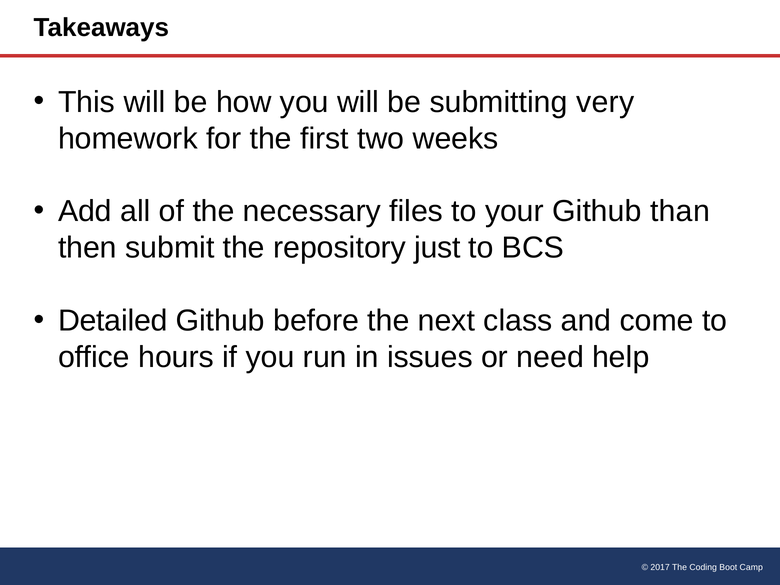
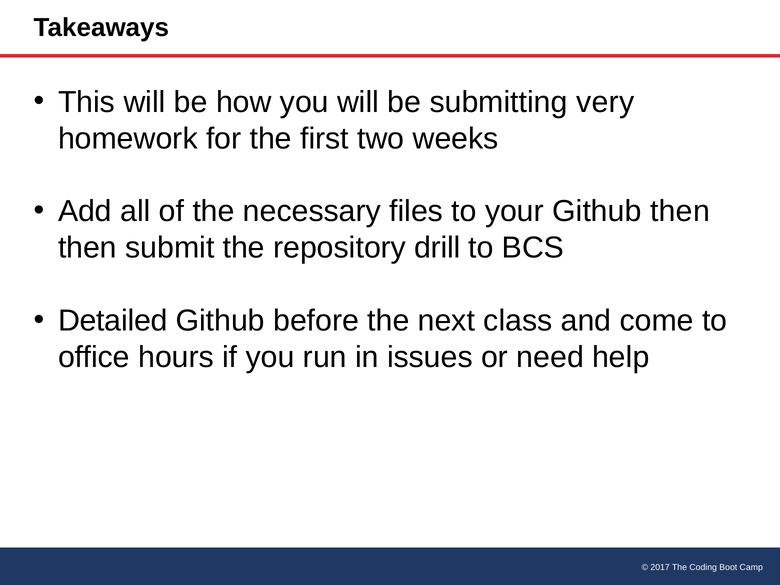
Github than: than -> then
just: just -> drill
